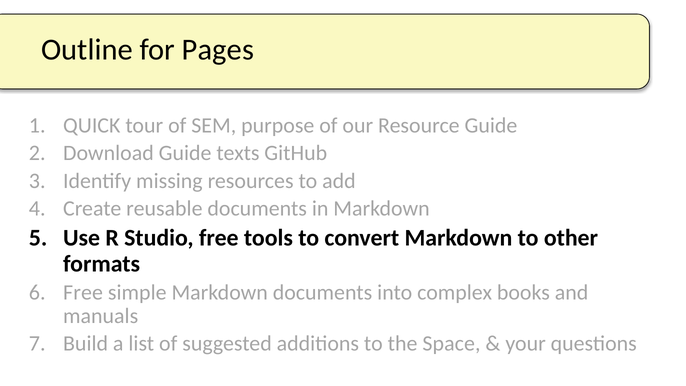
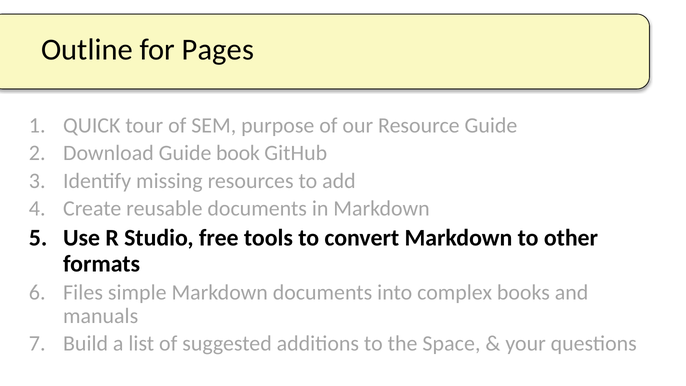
texts: texts -> book
Free at (83, 292): Free -> Files
